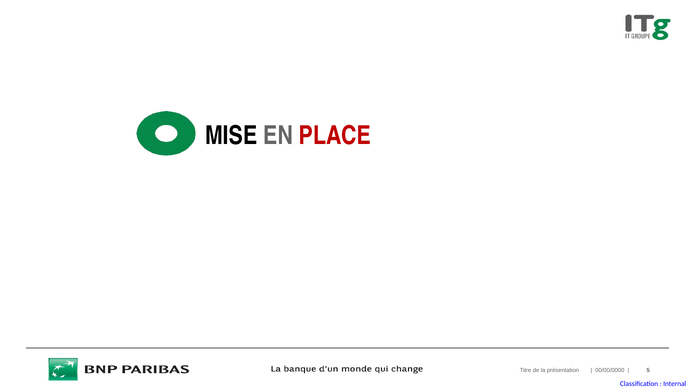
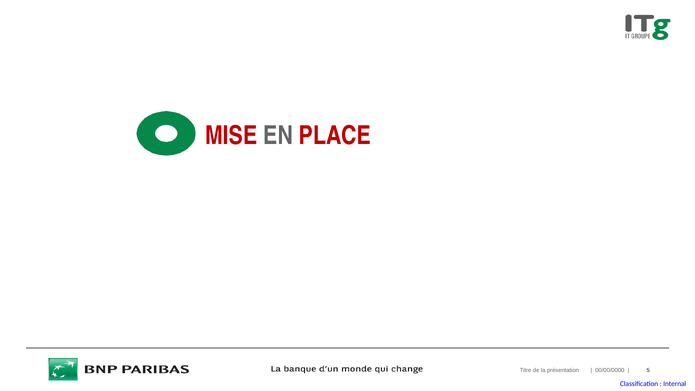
MISE colour: black -> red
